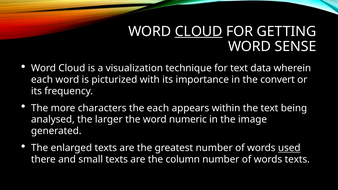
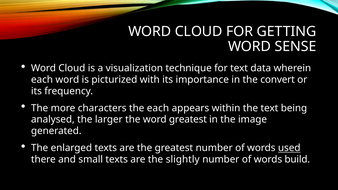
CLOUD at (199, 31) underline: present -> none
word numeric: numeric -> greatest
column: column -> slightly
words texts: texts -> build
